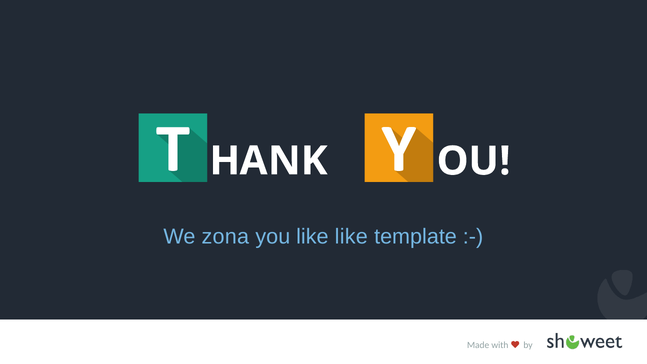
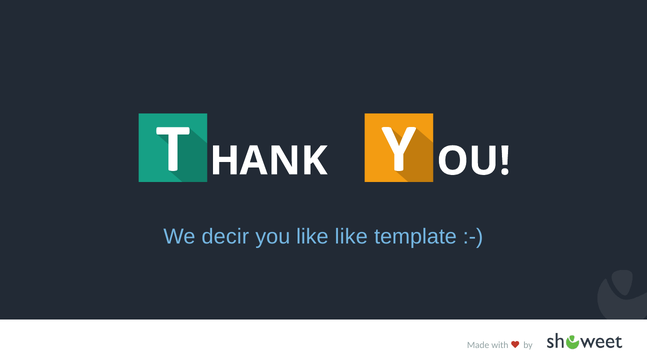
zona: zona -> decir
